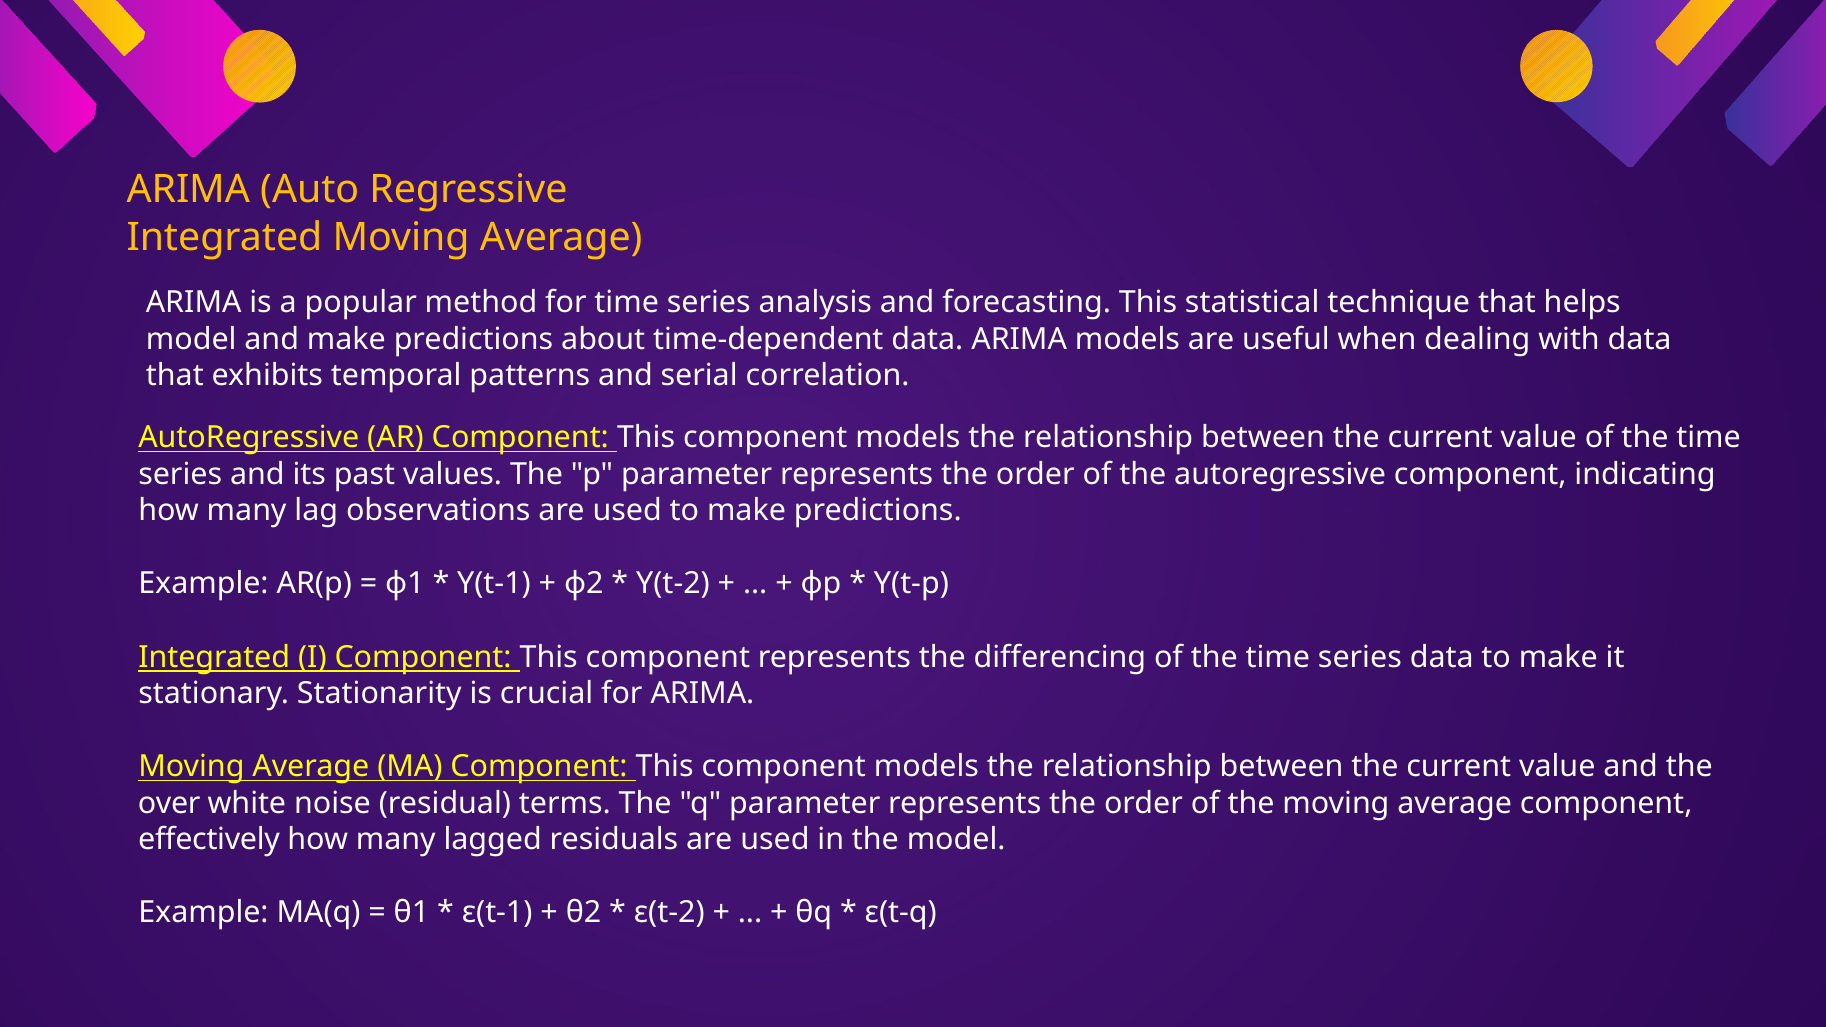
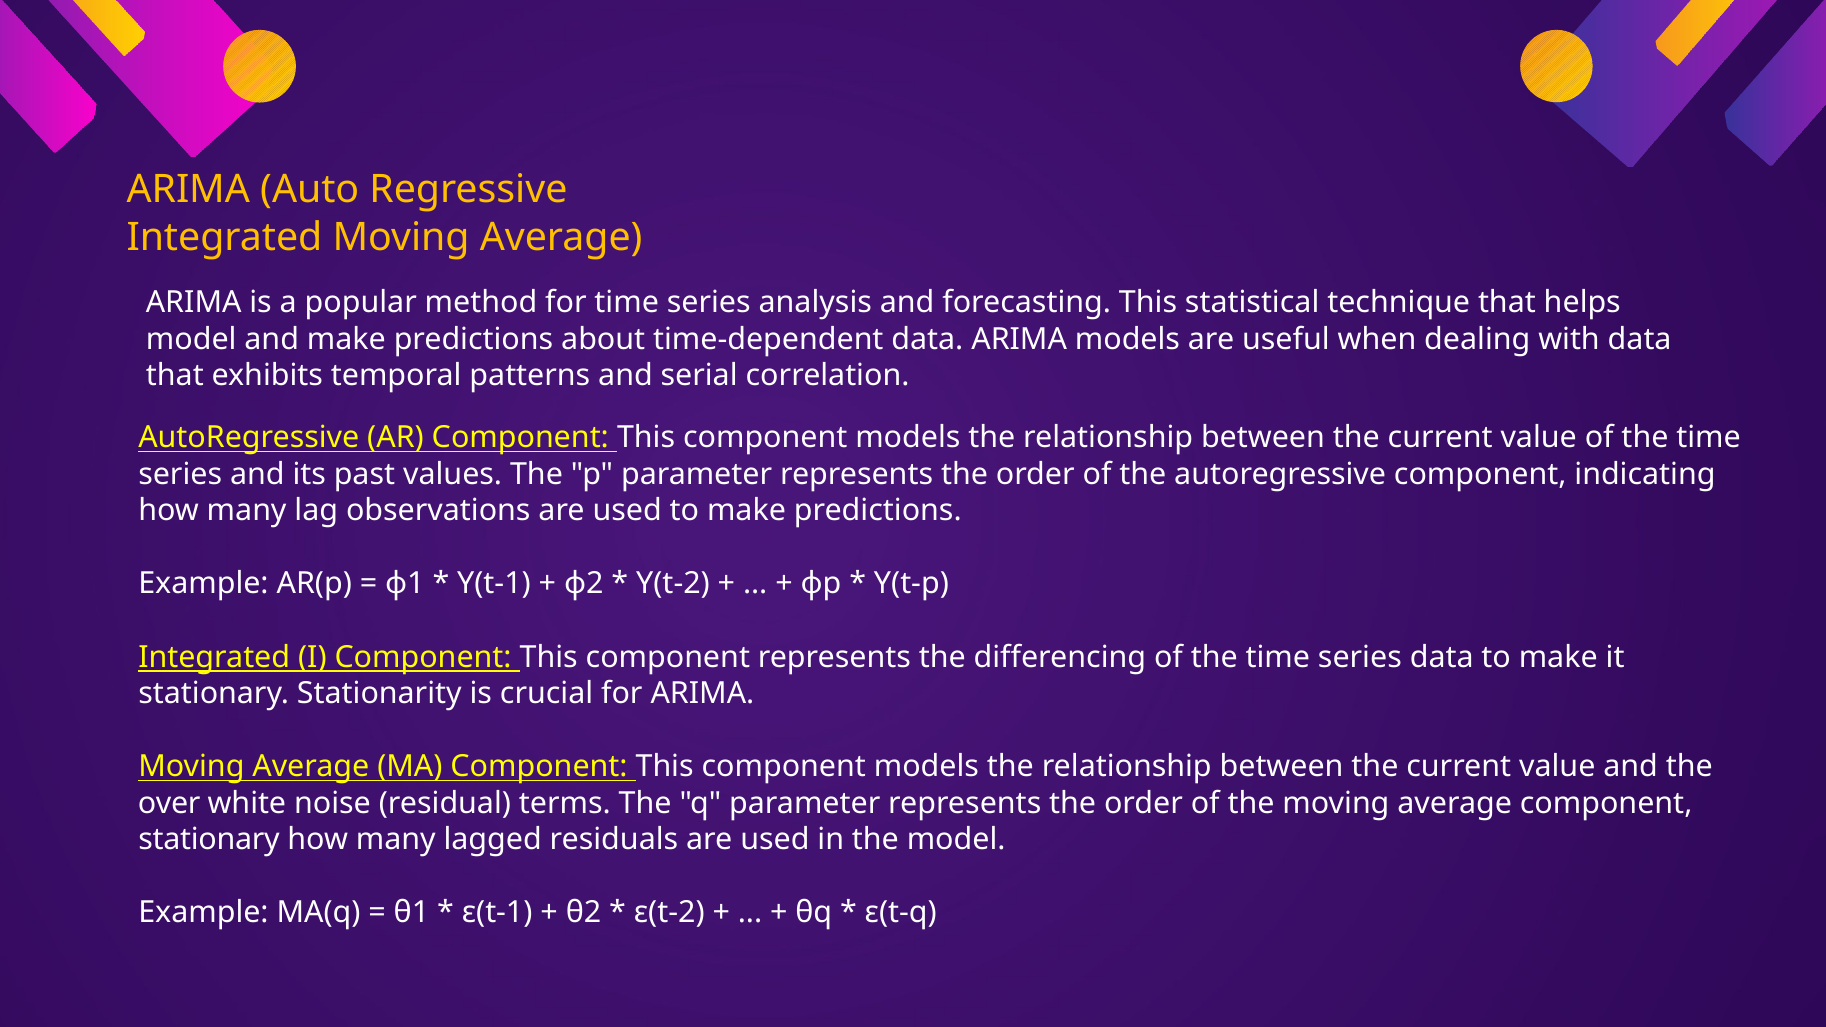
effectively at (209, 840): effectively -> stationary
